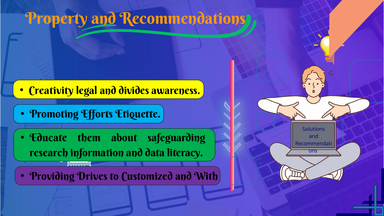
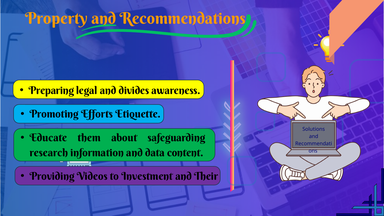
Creativity: Creativity -> Preparing
literacy: literacy -> content
Drives: Drives -> Videos
Customized: Customized -> Investment
With: With -> Their
